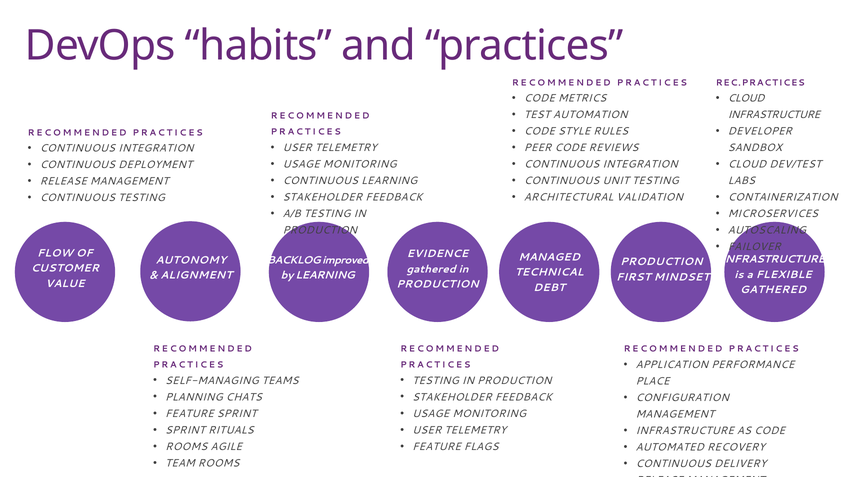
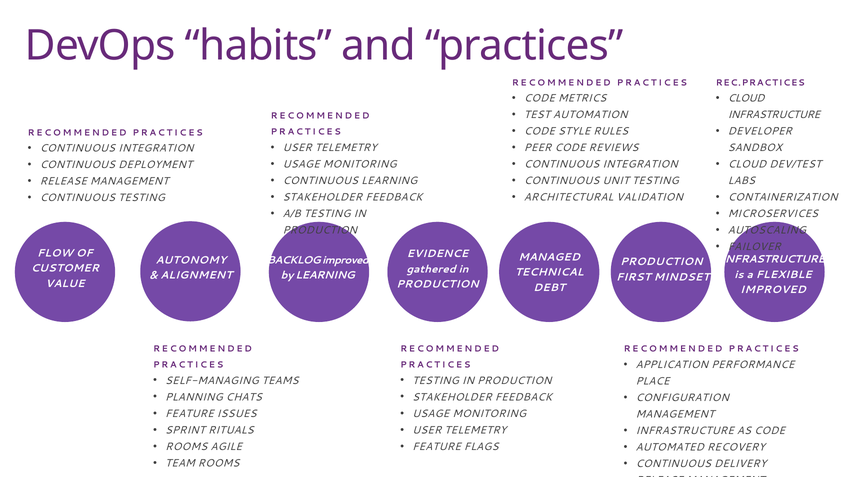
GATHERED at (773, 290): GATHERED -> IMPROVED
FEATURE SPRINT: SPRINT -> ISSUES
